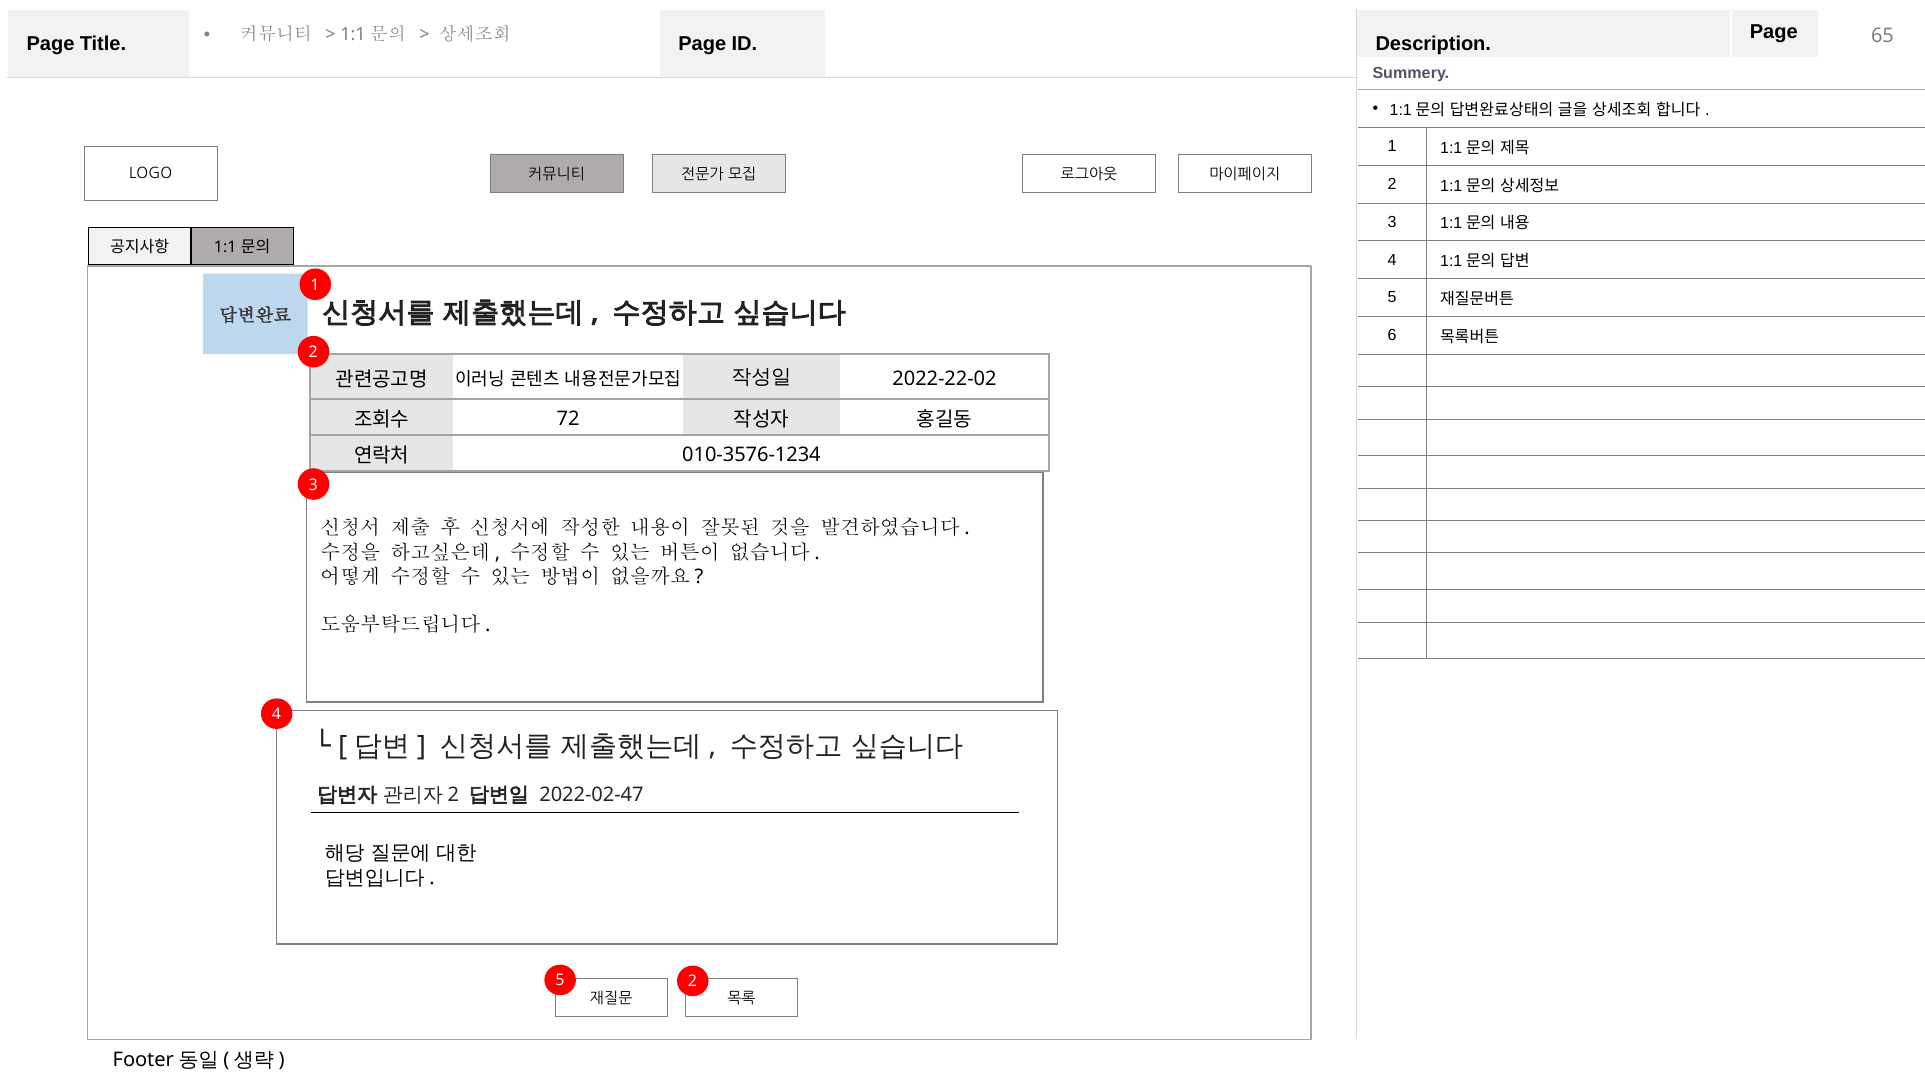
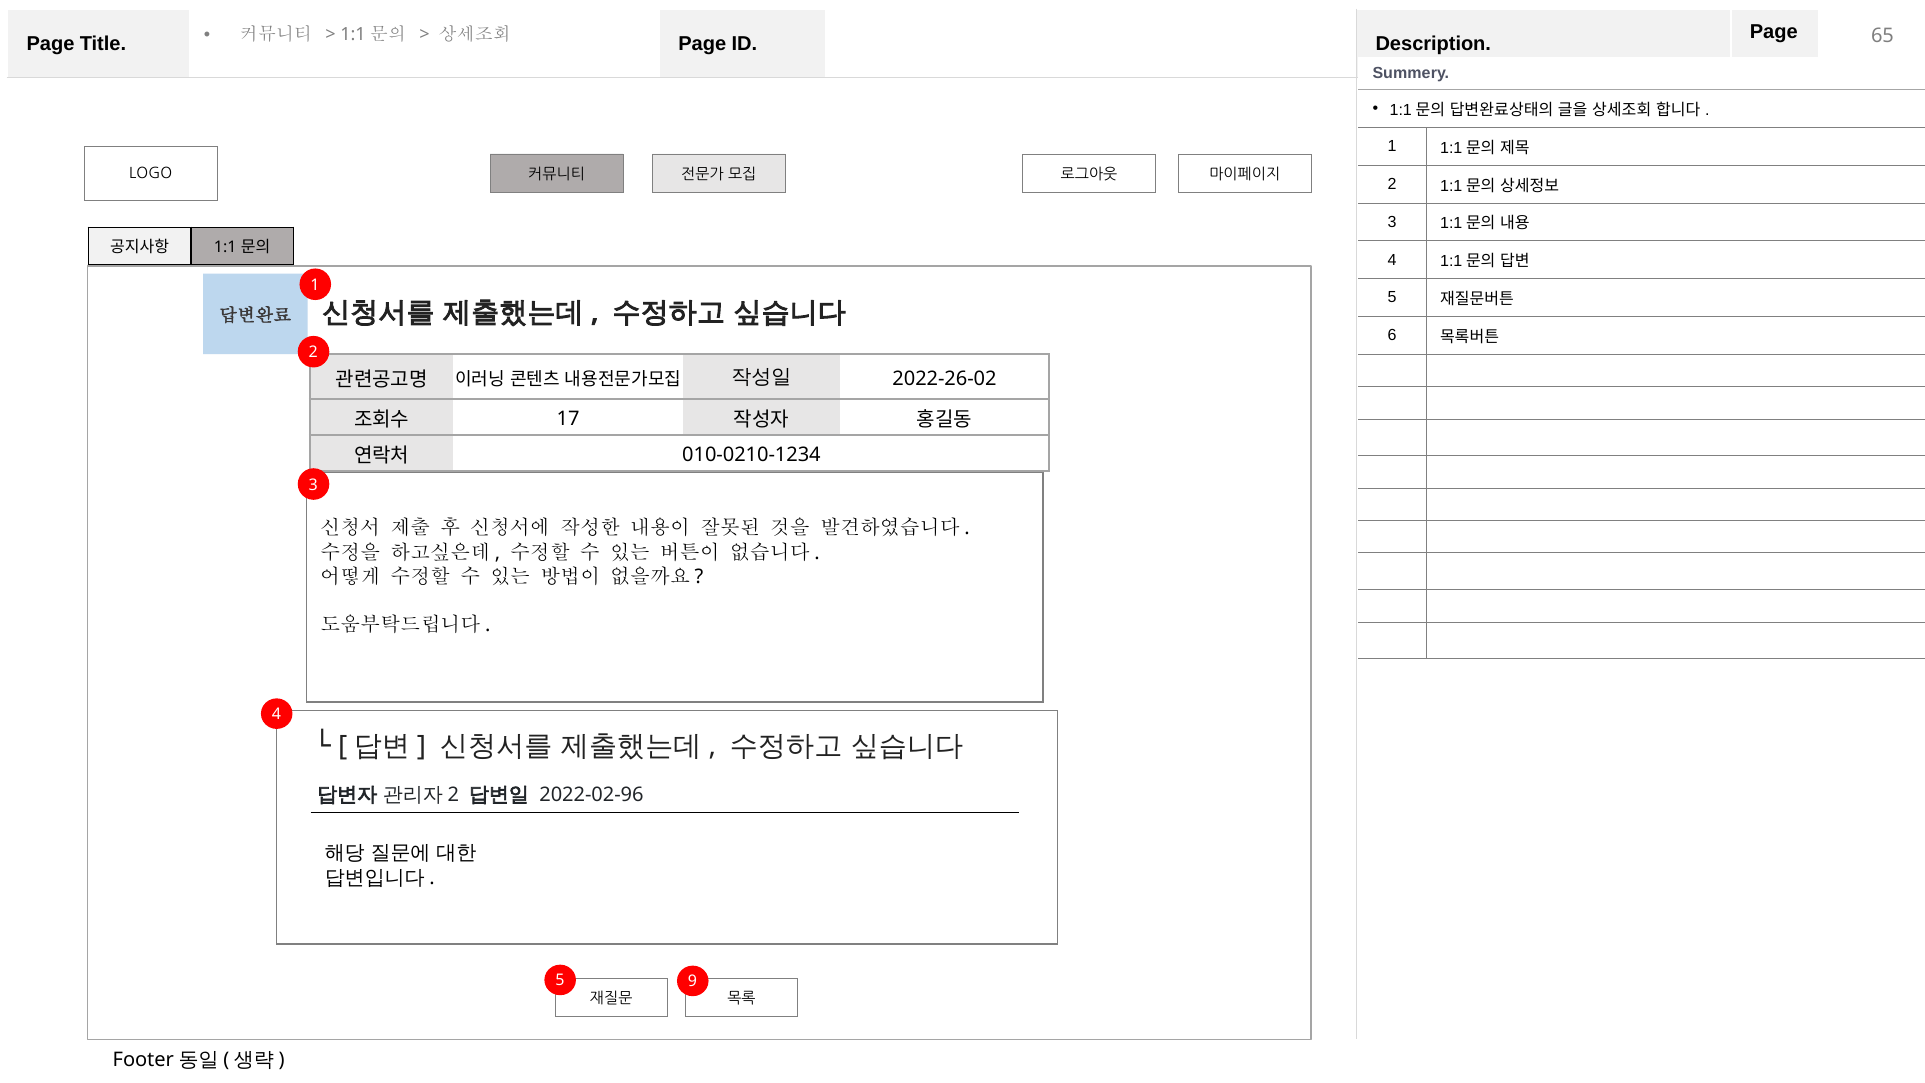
2022-22-02: 2022-22-02 -> 2022-26-02
72: 72 -> 17
010-3576-1234: 010-3576-1234 -> 010-0210-1234
2022-02-47: 2022-02-47 -> 2022-02-96
5 2: 2 -> 9
